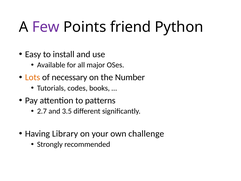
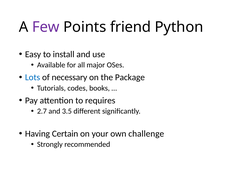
Lots colour: orange -> blue
Number: Number -> Package
patterns: patterns -> requires
Library: Library -> Certain
